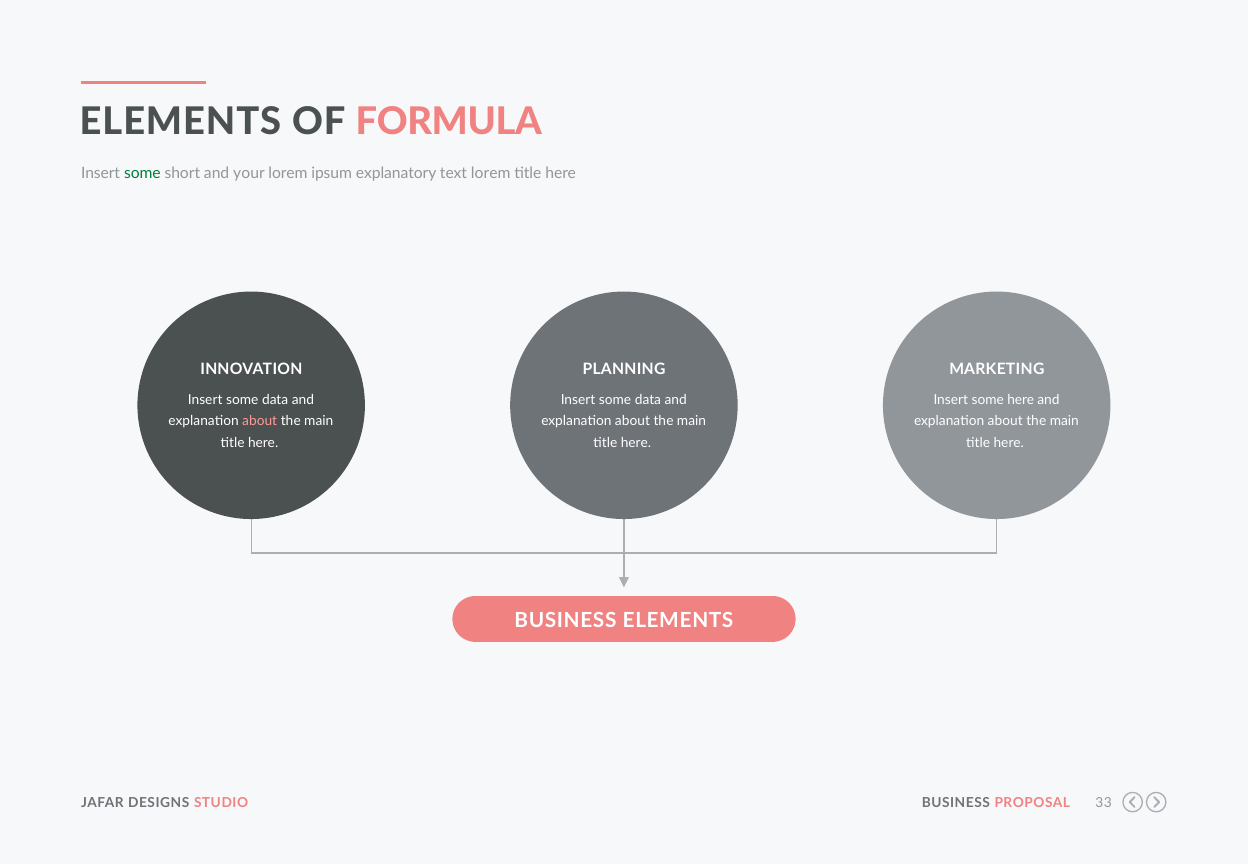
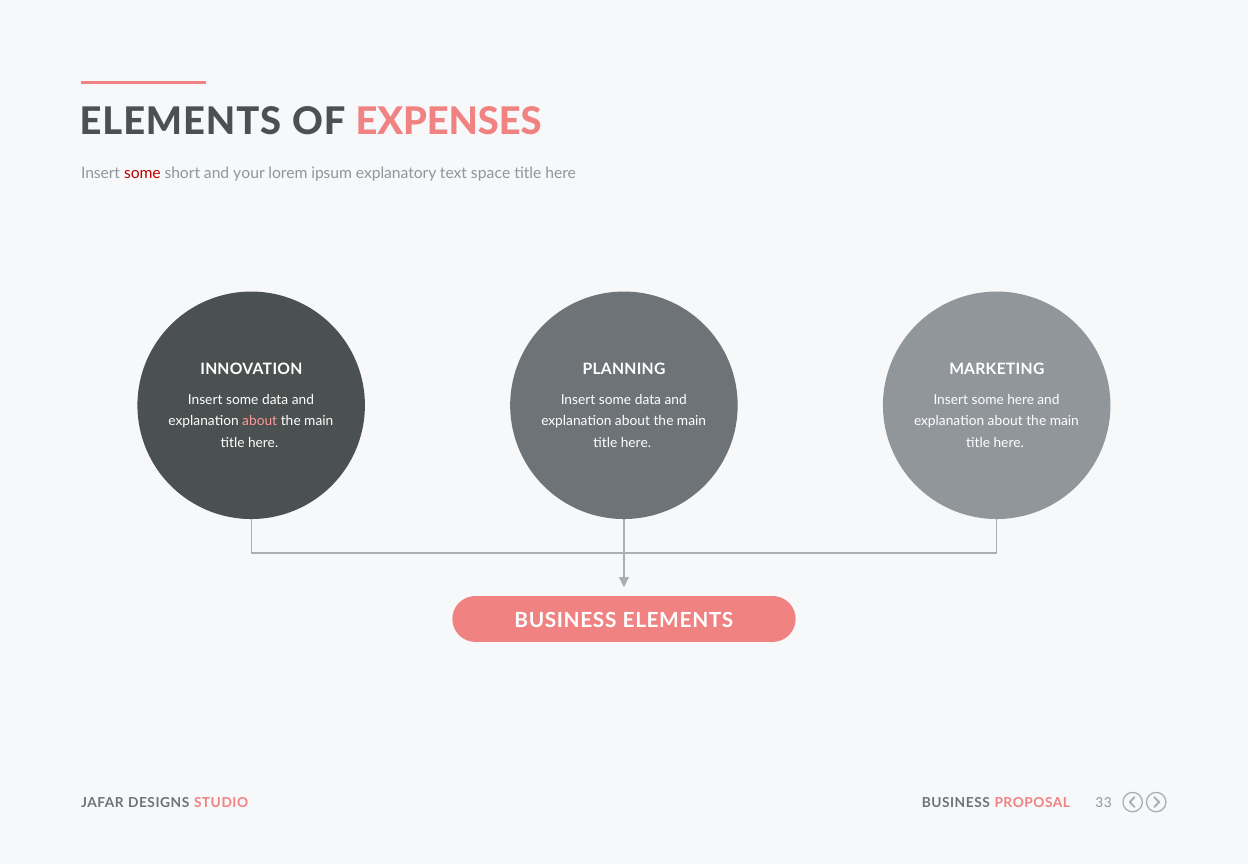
FORMULA: FORMULA -> EXPENSES
some at (142, 174) colour: green -> red
text lorem: lorem -> space
